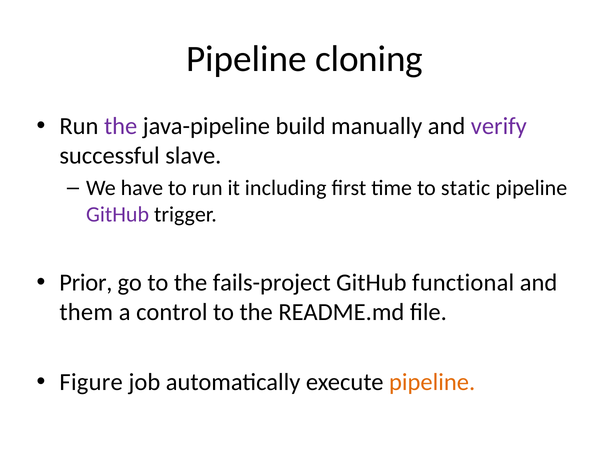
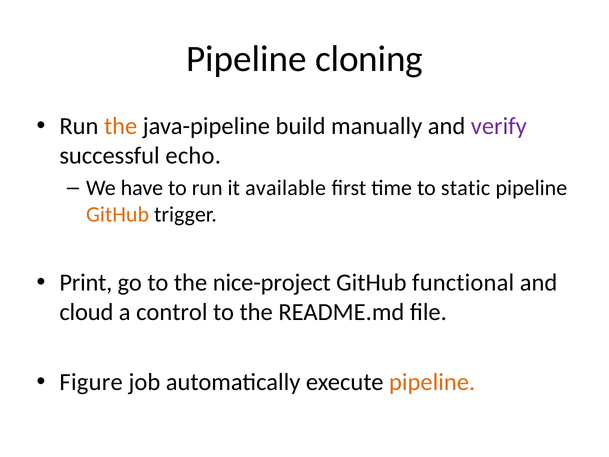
the at (121, 126) colour: purple -> orange
slave: slave -> echo
including: including -> available
GitHub at (118, 214) colour: purple -> orange
Prior: Prior -> Print
fails-project: fails-project -> nice-project
them: them -> cloud
